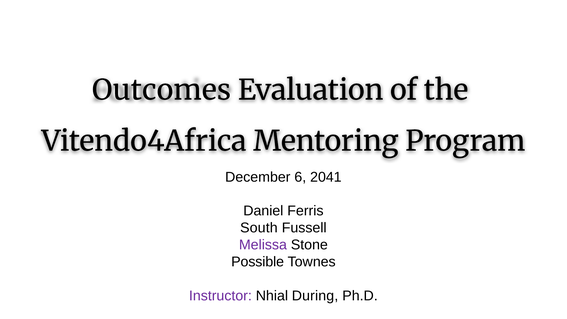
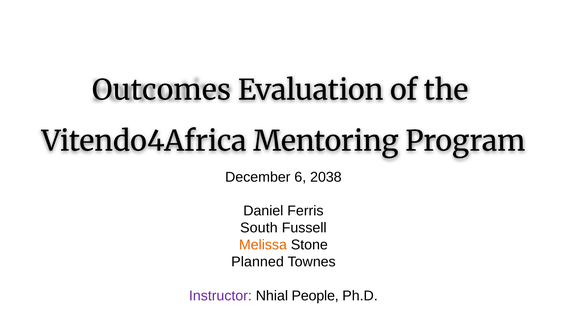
2041: 2041 -> 2038
Melissa colour: purple -> orange
Possible: Possible -> Planned
During: During -> People
